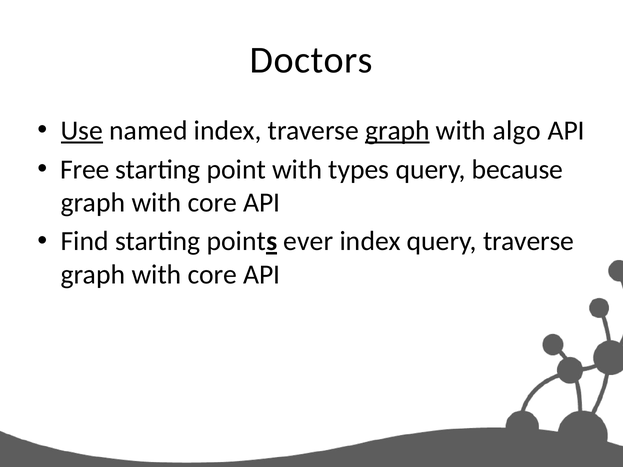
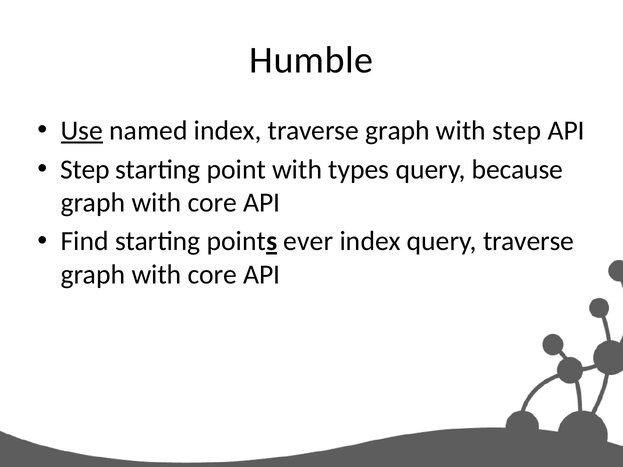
Doctors: Doctors -> Humble
graph at (398, 131) underline: present -> none
with algo: algo -> step
Free at (85, 169): Free -> Step
